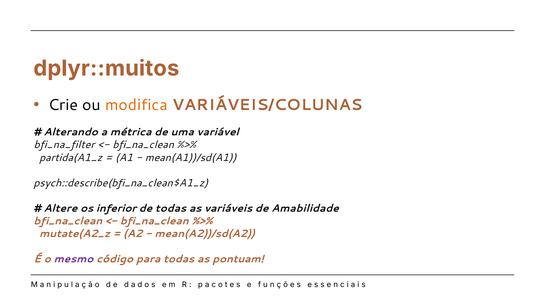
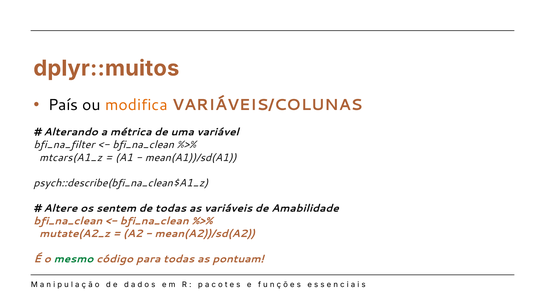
Crie: Crie -> País
partida(A1_z: partida(A1_z -> mtcars(A1_z
inferior: inferior -> sentem
mesmo colour: purple -> green
